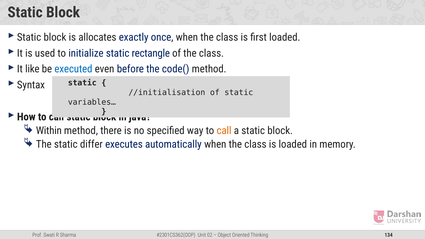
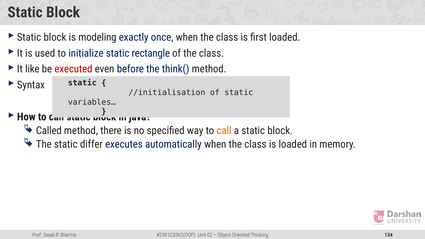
allocates: allocates -> modeling
executed colour: blue -> red
code(: code( -> think(
Within: Within -> Called
